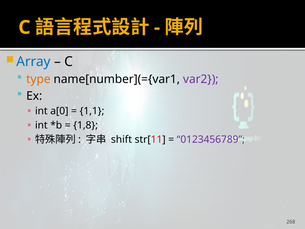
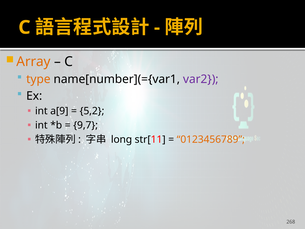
Array colour: blue -> orange
a[0: a[0 -> a[9
1,1: 1,1 -> 5,2
1,8: 1,8 -> 9,7
shift: shift -> long
0123456789 colour: purple -> orange
